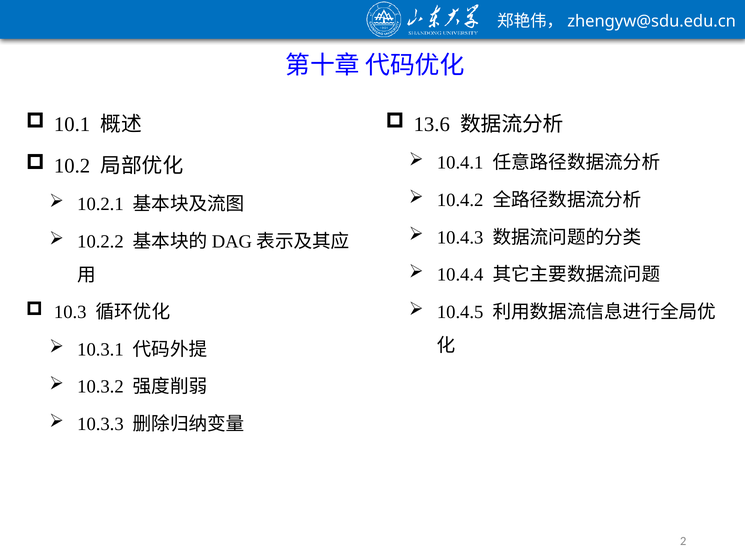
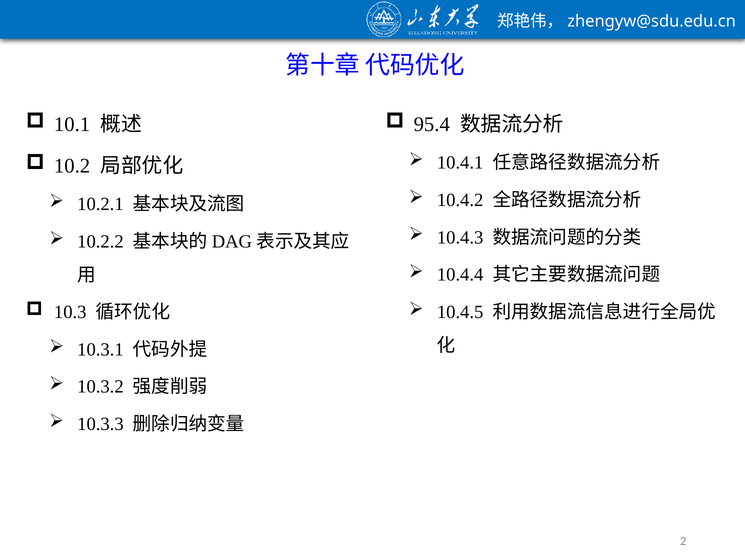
13.6: 13.6 -> 95.4
